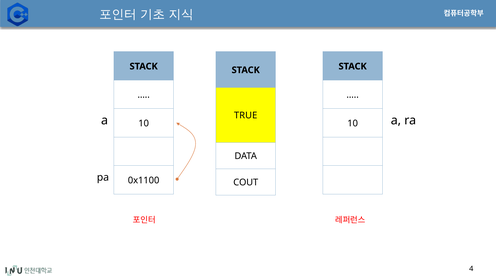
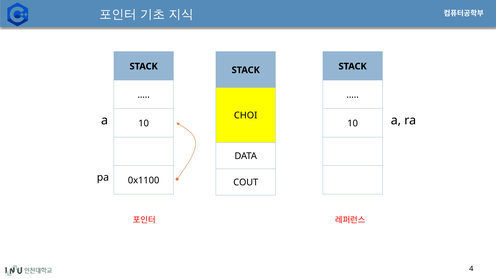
TRUE: TRUE -> CHOI
